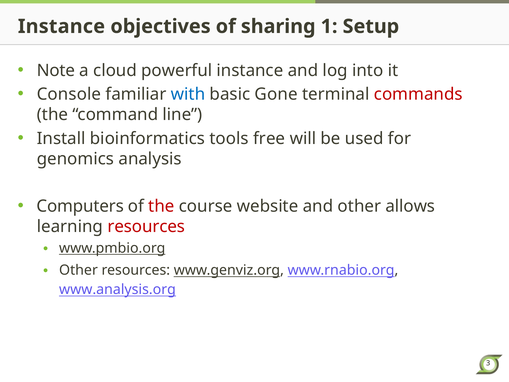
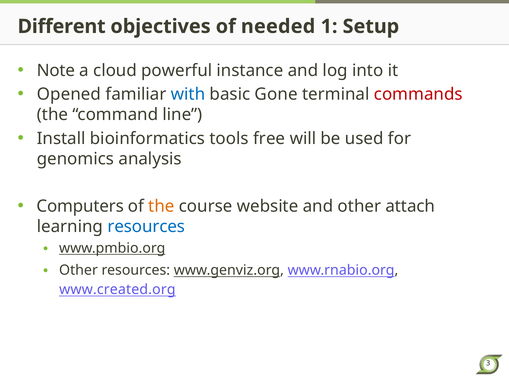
Instance at (61, 26): Instance -> Different
sharing: sharing -> needed
Console: Console -> Opened
the at (161, 206) colour: red -> orange
allows: allows -> attach
resources at (146, 227) colour: red -> blue
www.analysis.org: www.analysis.org -> www.created.org
